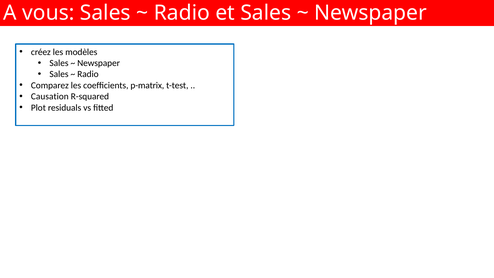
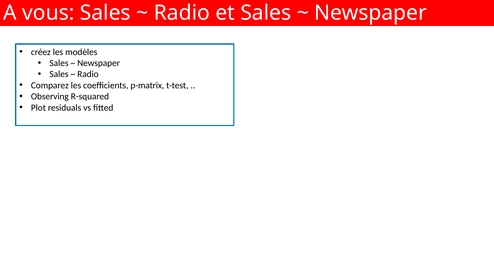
Causation: Causation -> Observing
